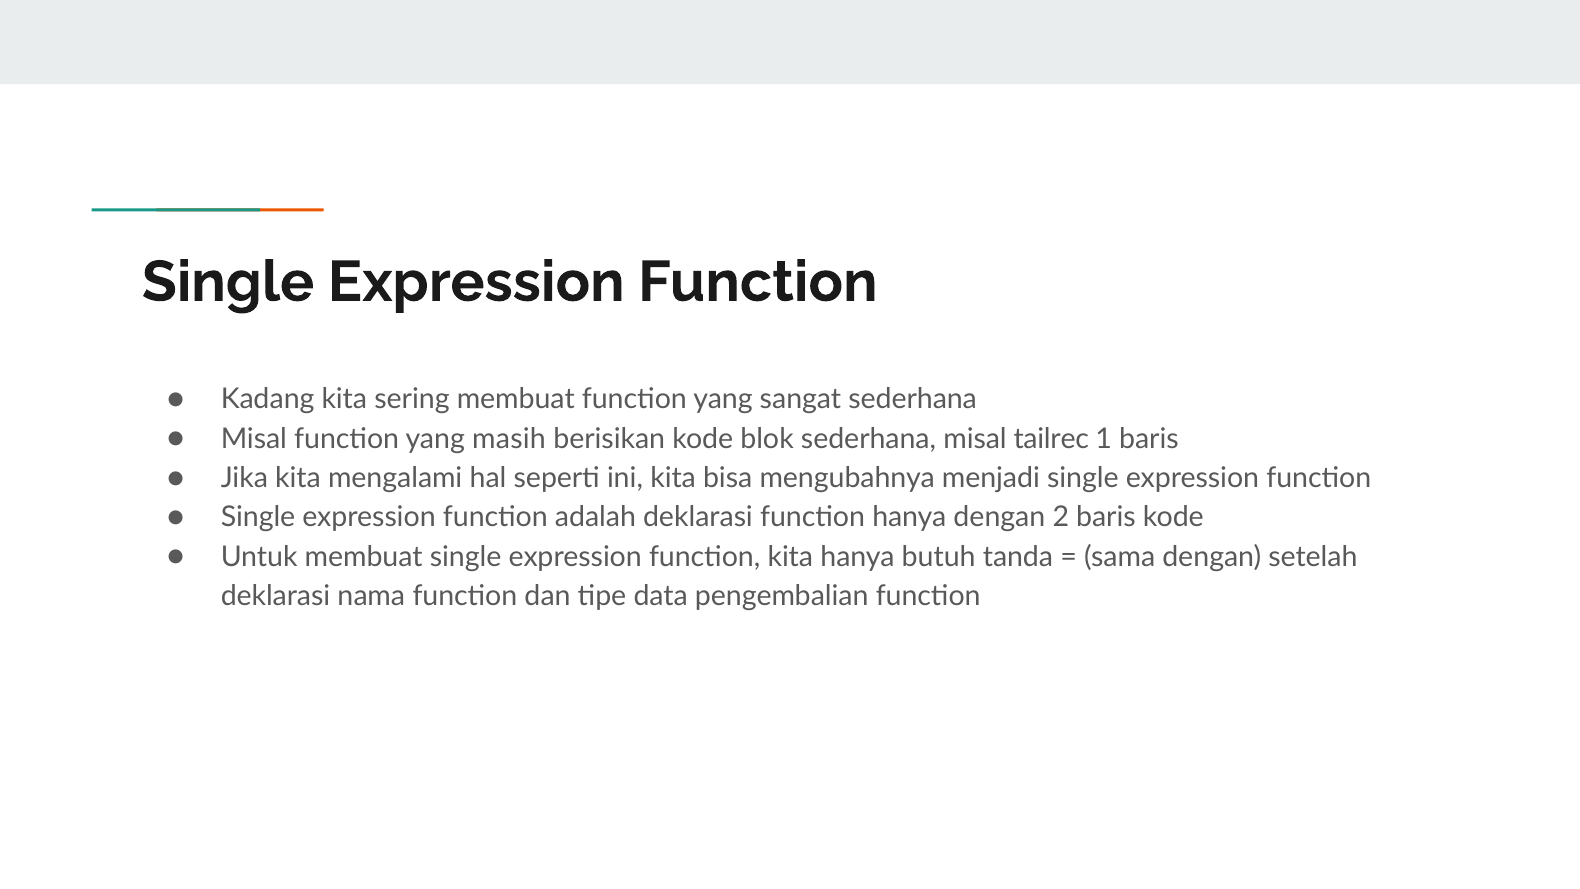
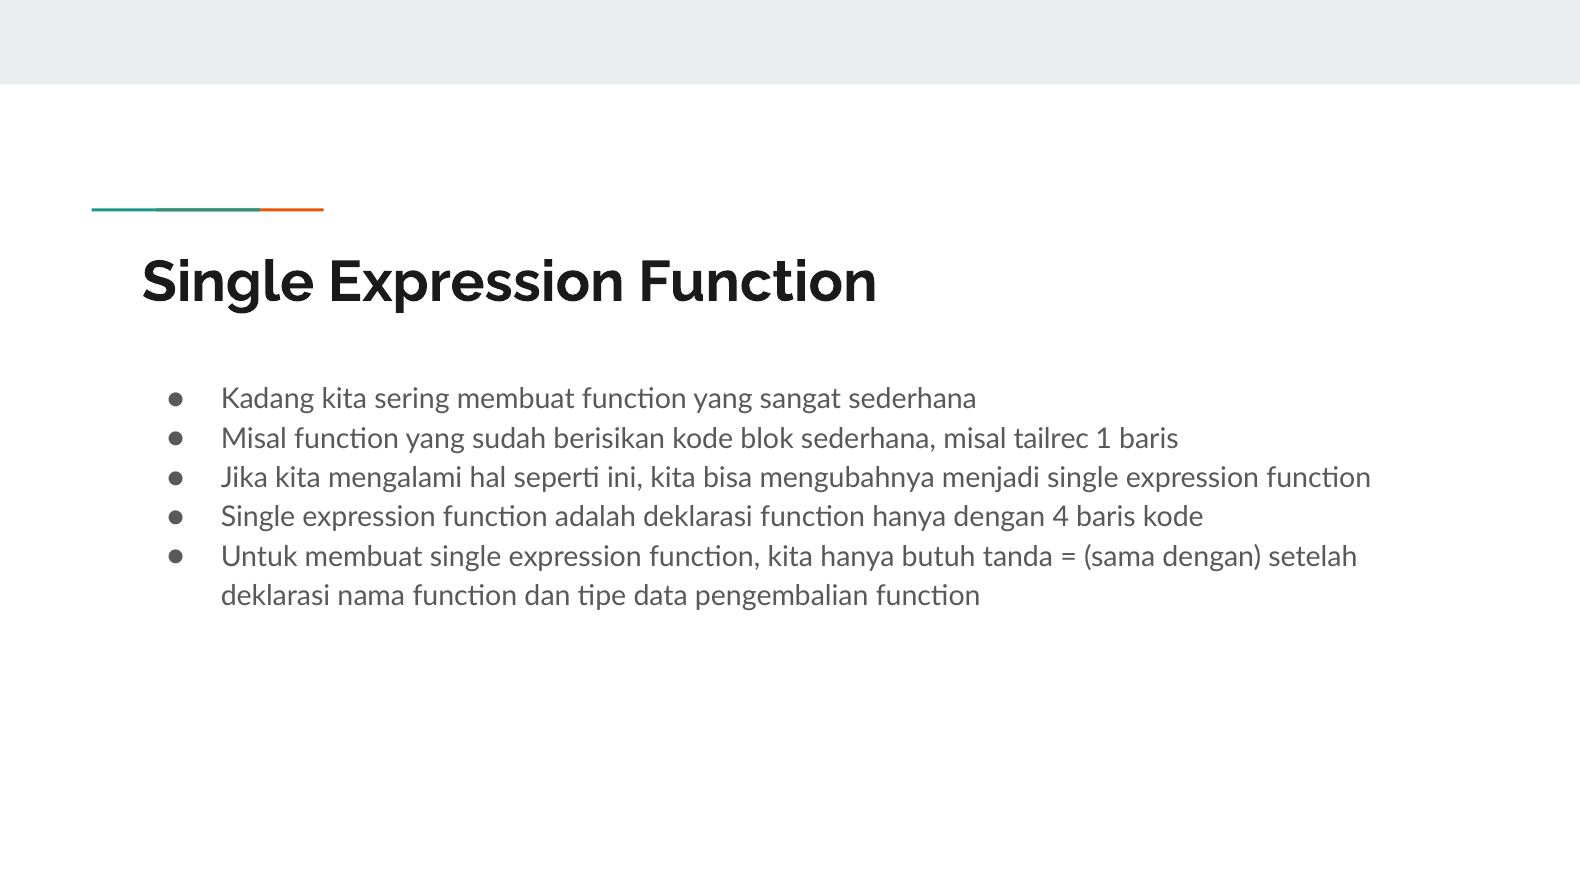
masih: masih -> sudah
2: 2 -> 4
